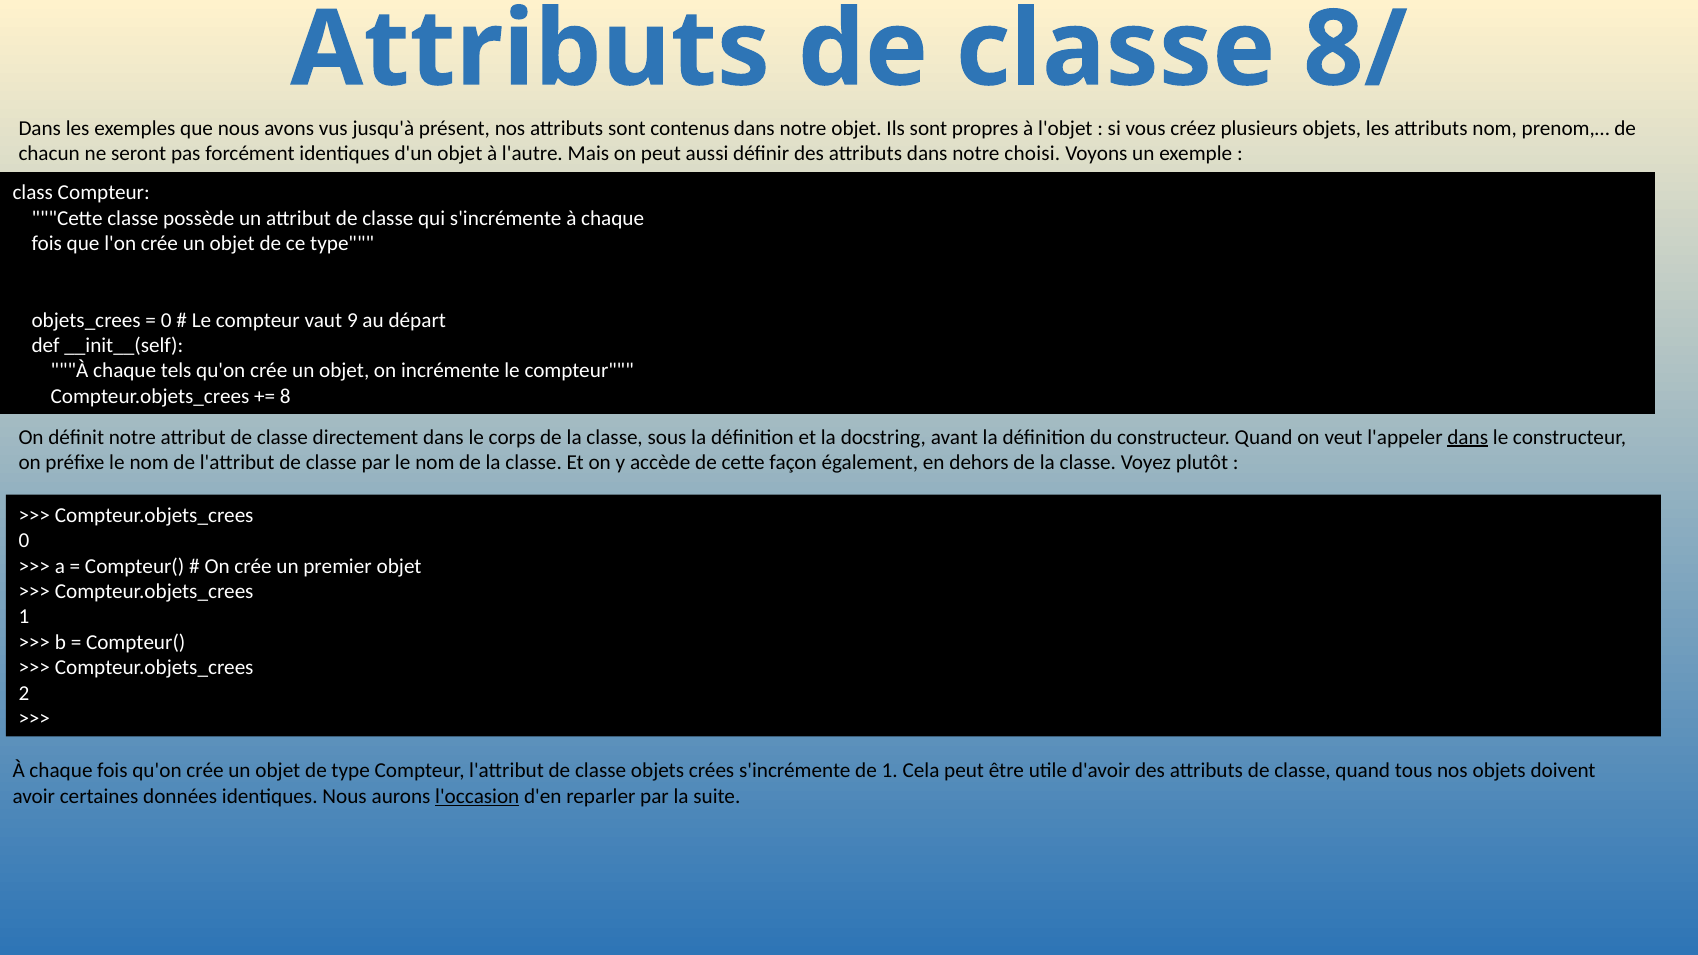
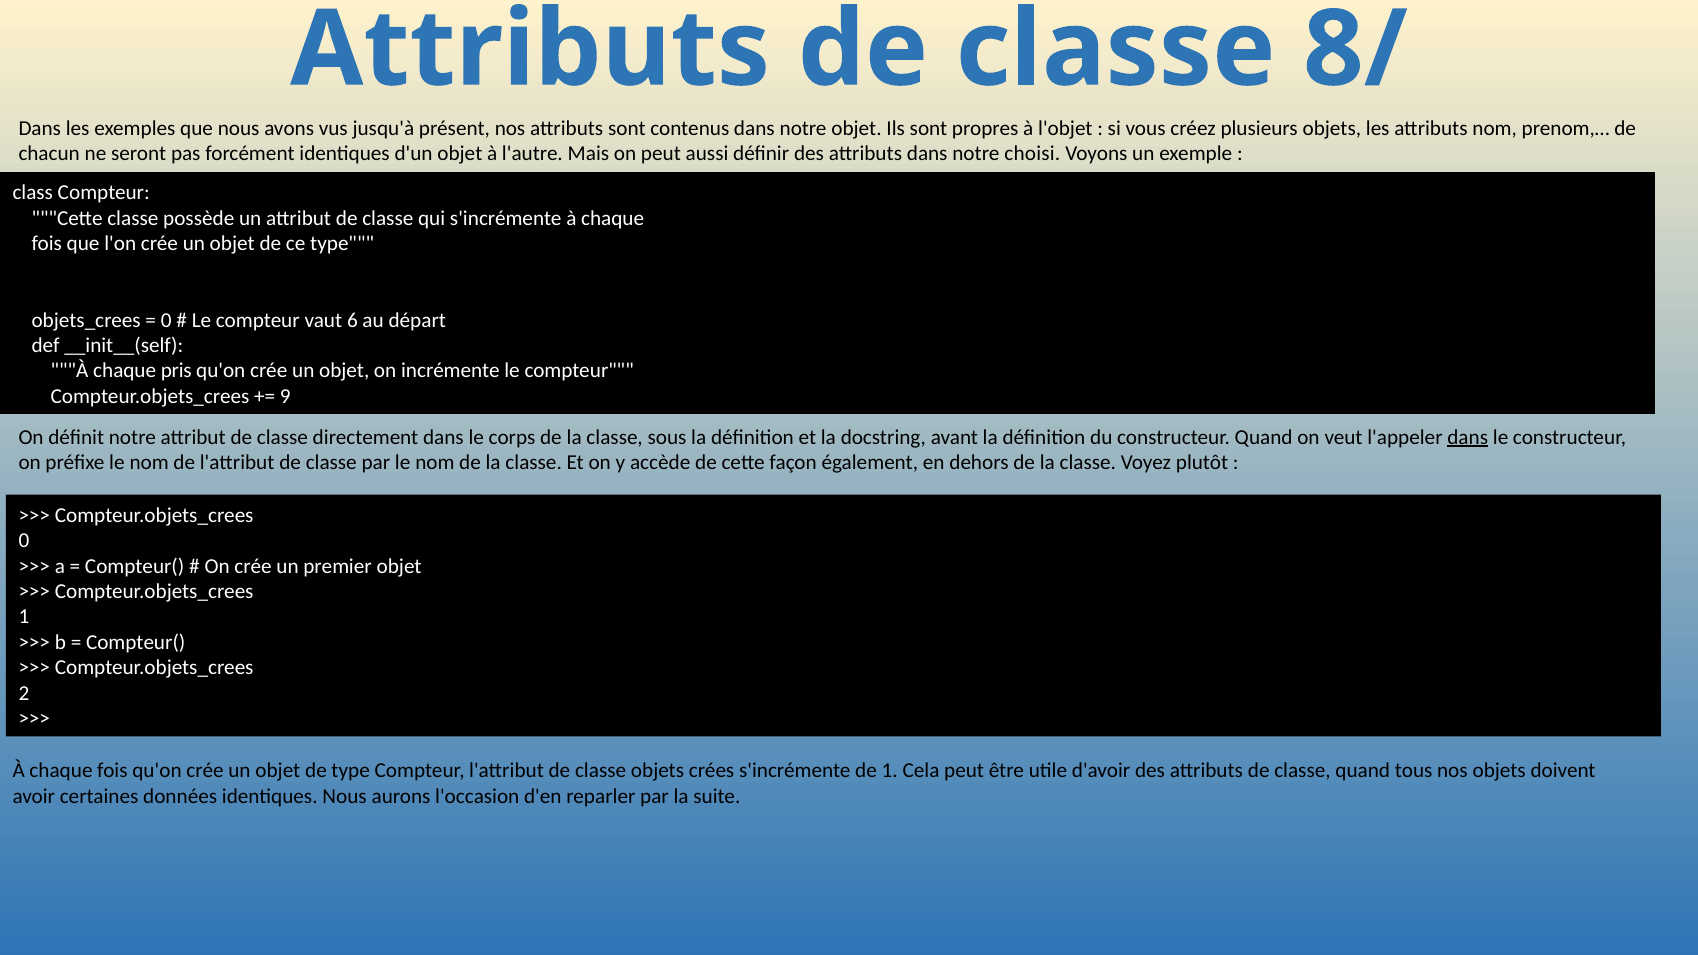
9: 9 -> 6
tels: tels -> pris
8: 8 -> 9
l'occasion underline: present -> none
